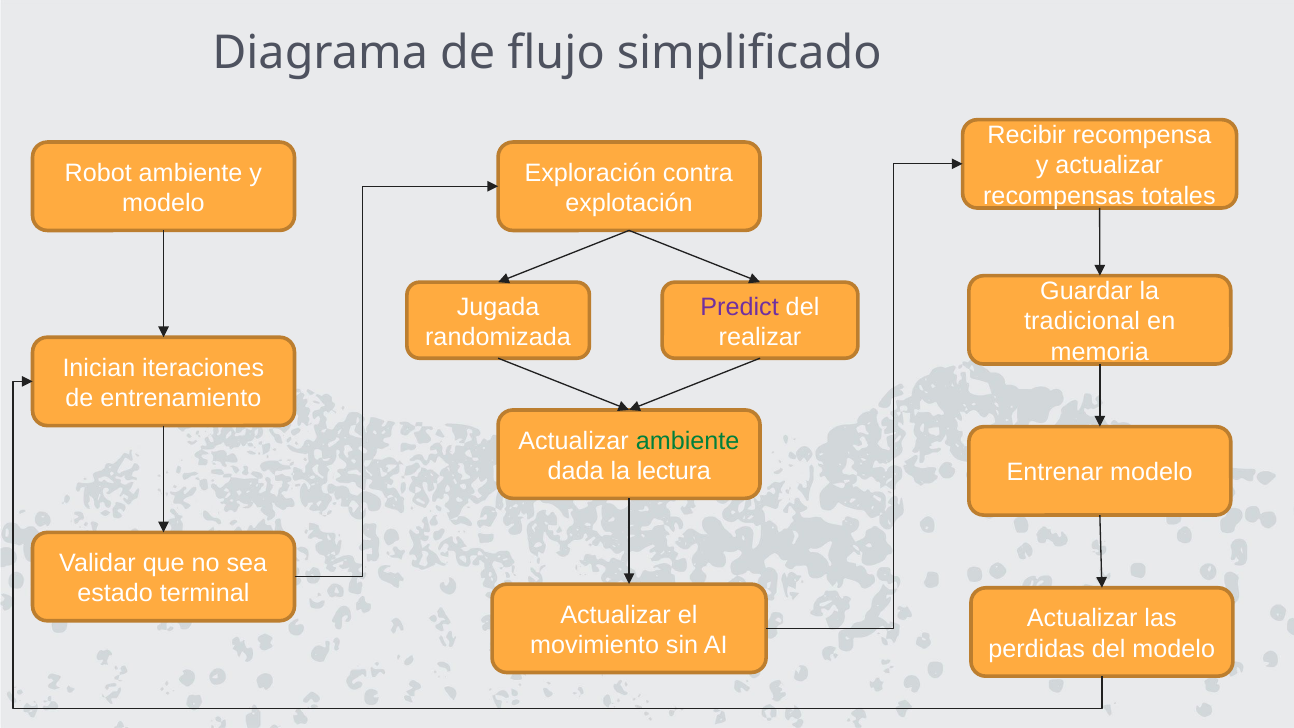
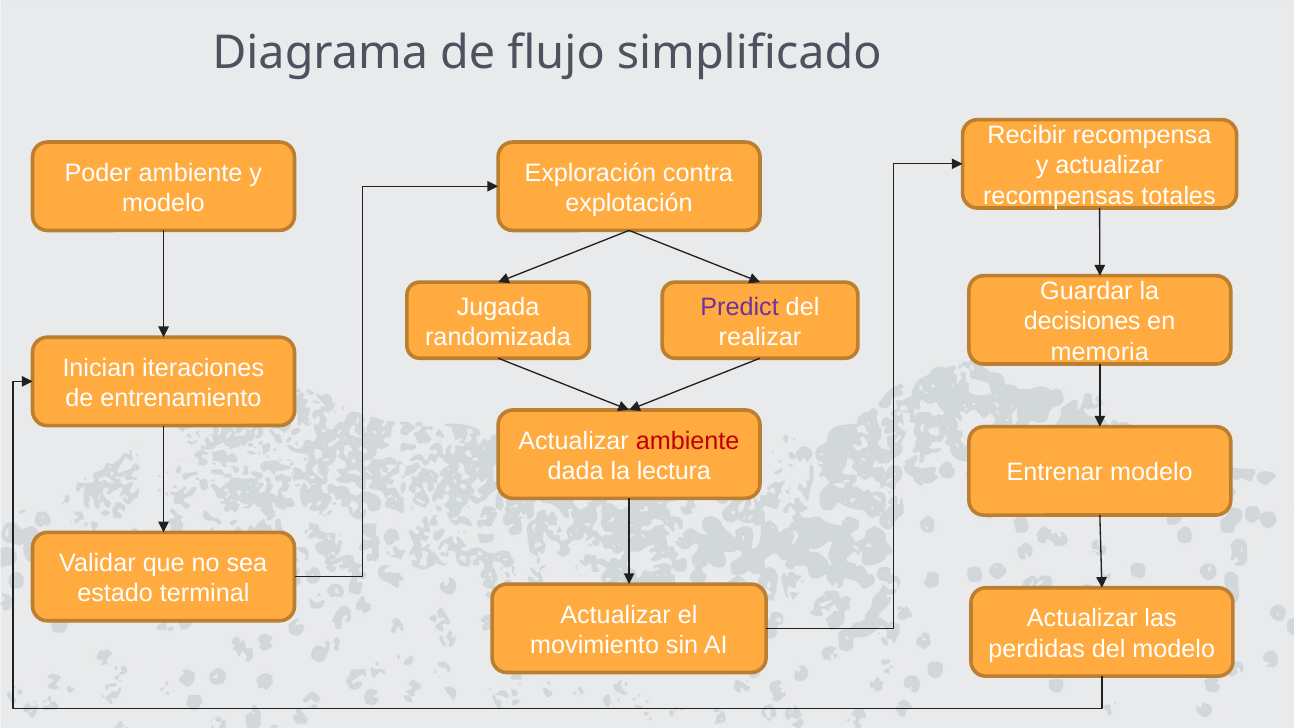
Robot: Robot -> Poder
tradicional: tradicional -> decisiones
ambiente at (688, 441) colour: green -> red
